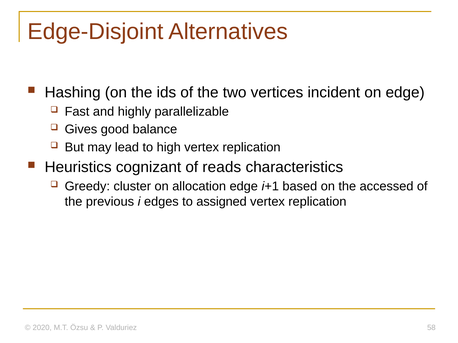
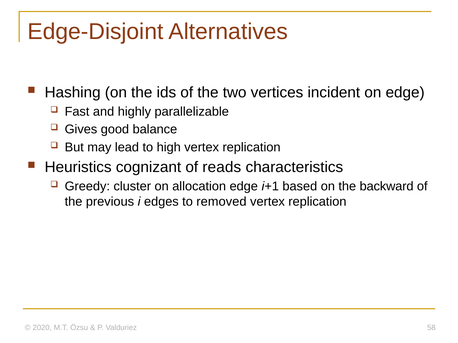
accessed: accessed -> backward
assigned: assigned -> removed
